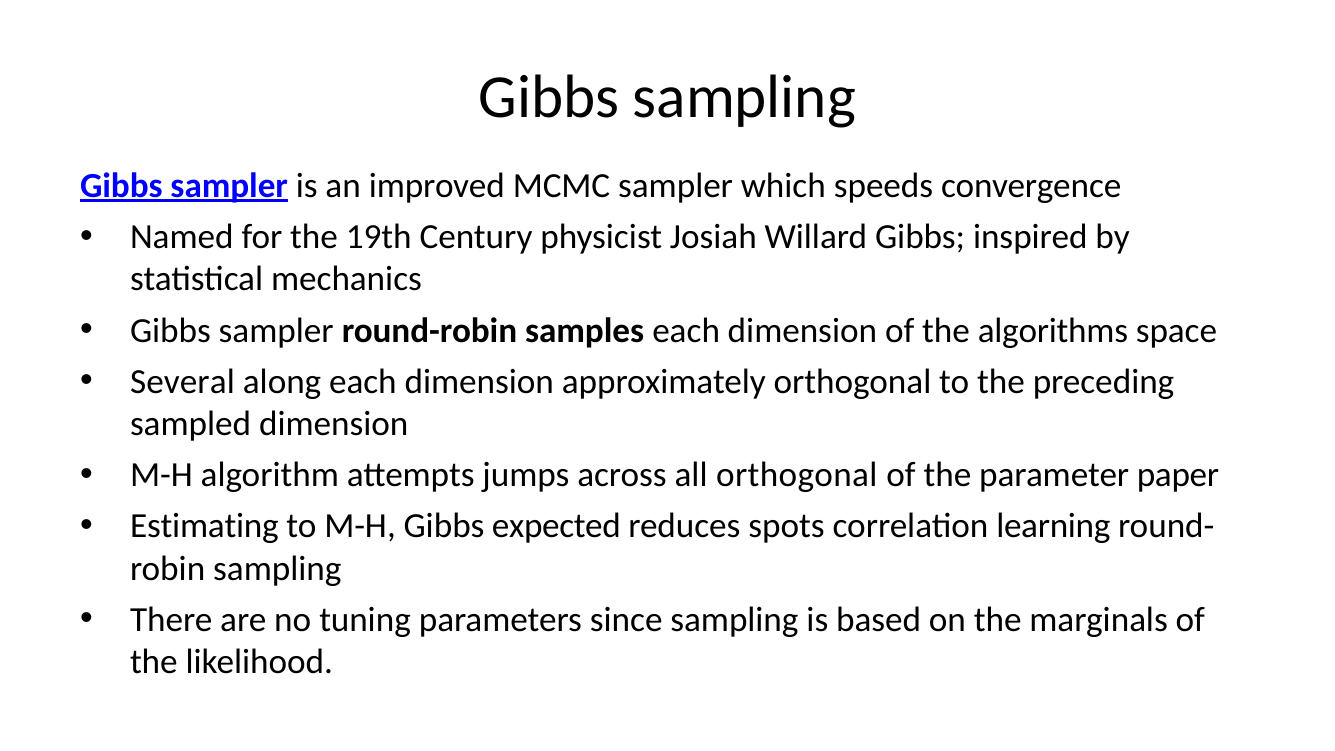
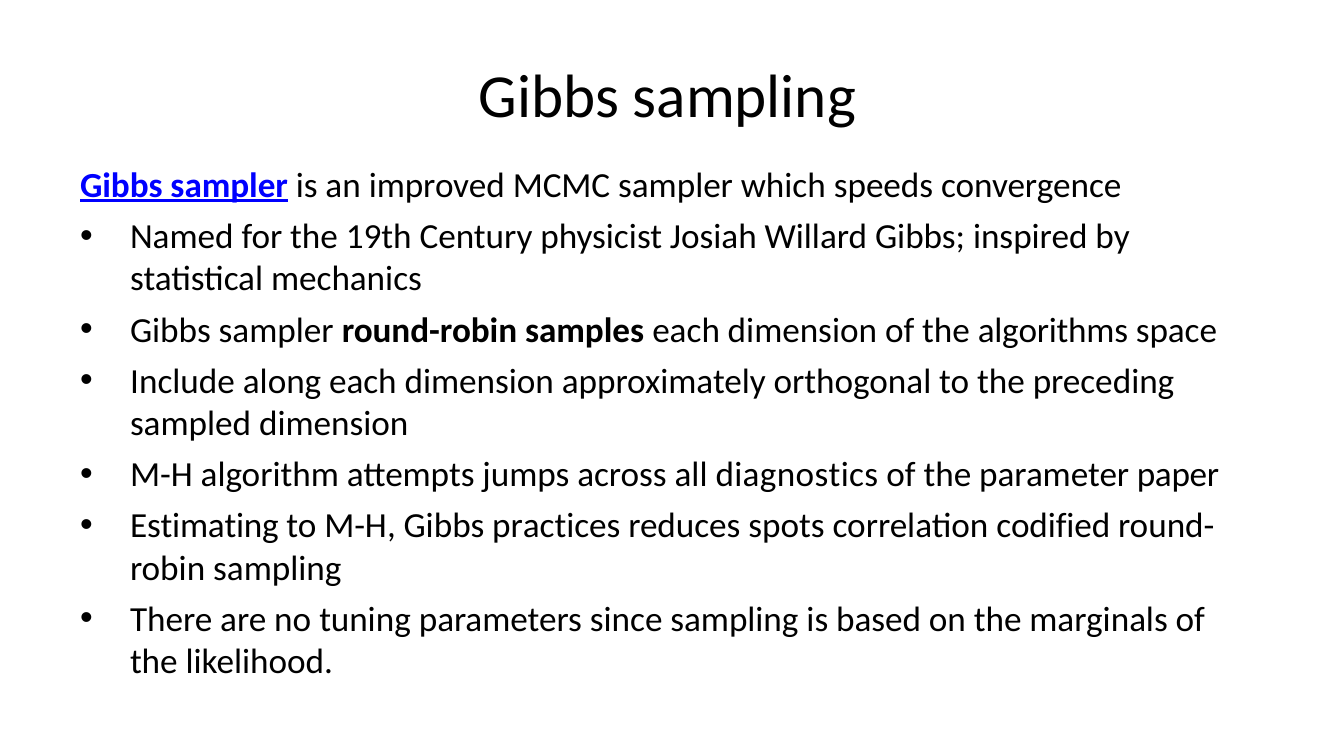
Several: Several -> Include
all orthogonal: orthogonal -> diagnostics
expected: expected -> practices
learning: learning -> codified
